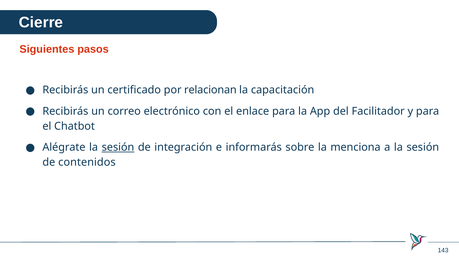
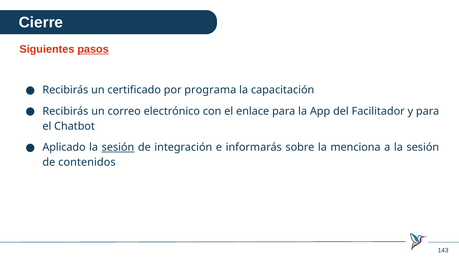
pasos underline: none -> present
relacionan: relacionan -> programa
Alégrate: Alégrate -> Aplicado
